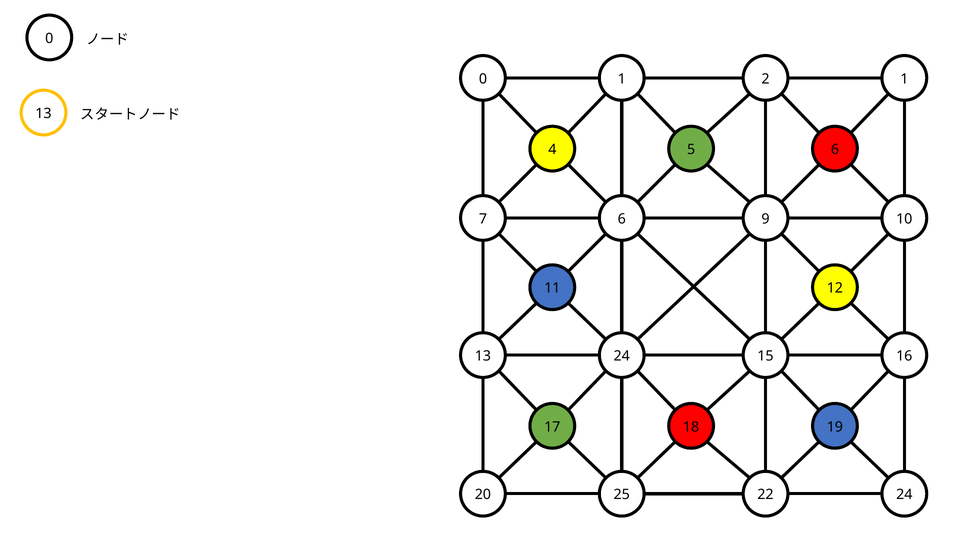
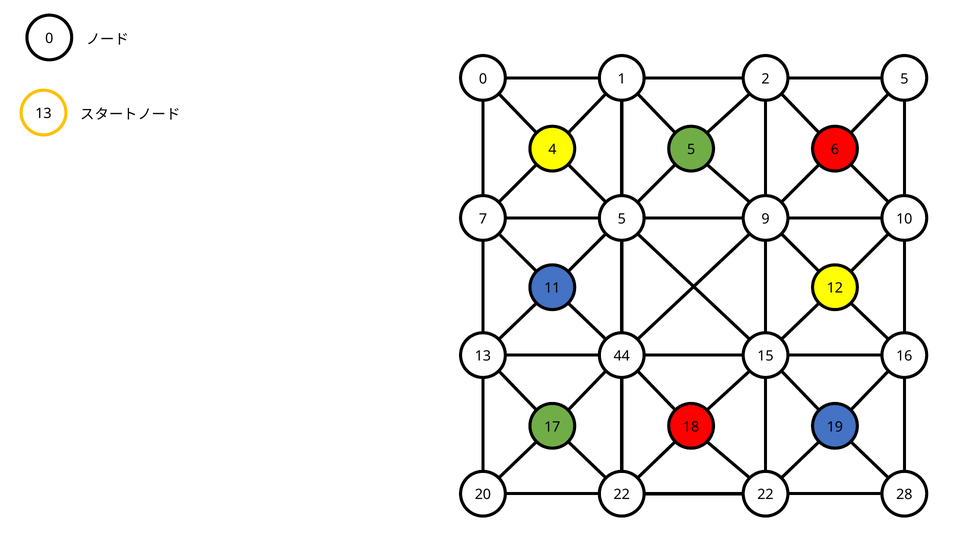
2 1: 1 -> 5
7 6: 6 -> 5
13 24: 24 -> 44
20 25: 25 -> 22
22 24: 24 -> 28
